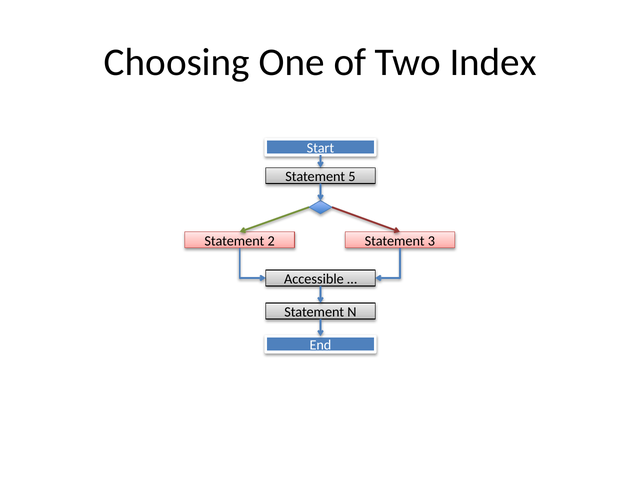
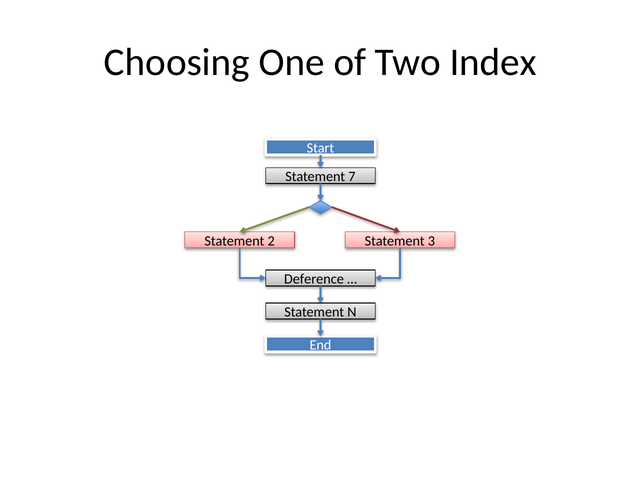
5: 5 -> 7
Accessible: Accessible -> Deference
